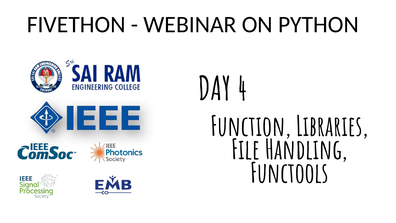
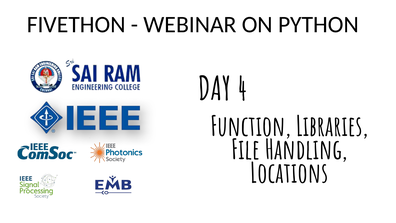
Functools: Functools -> Locations
